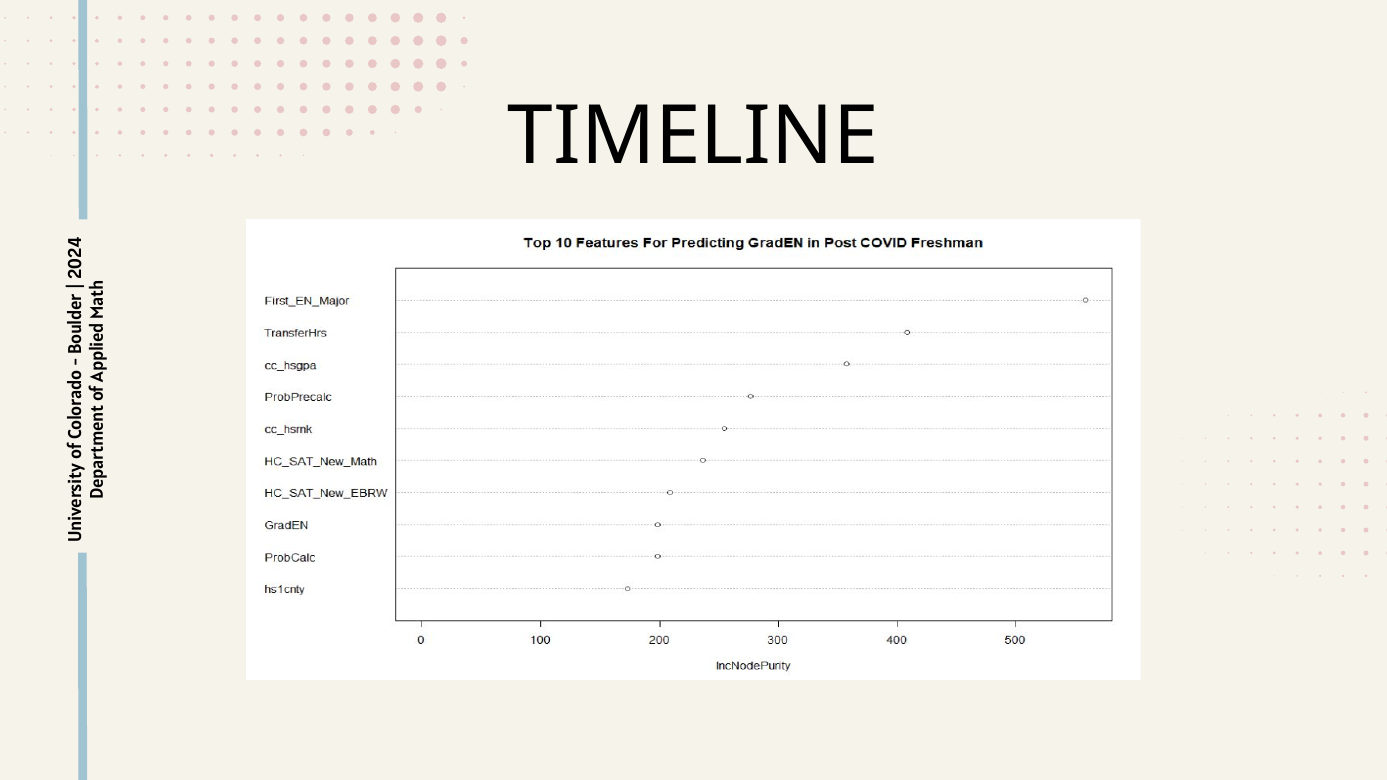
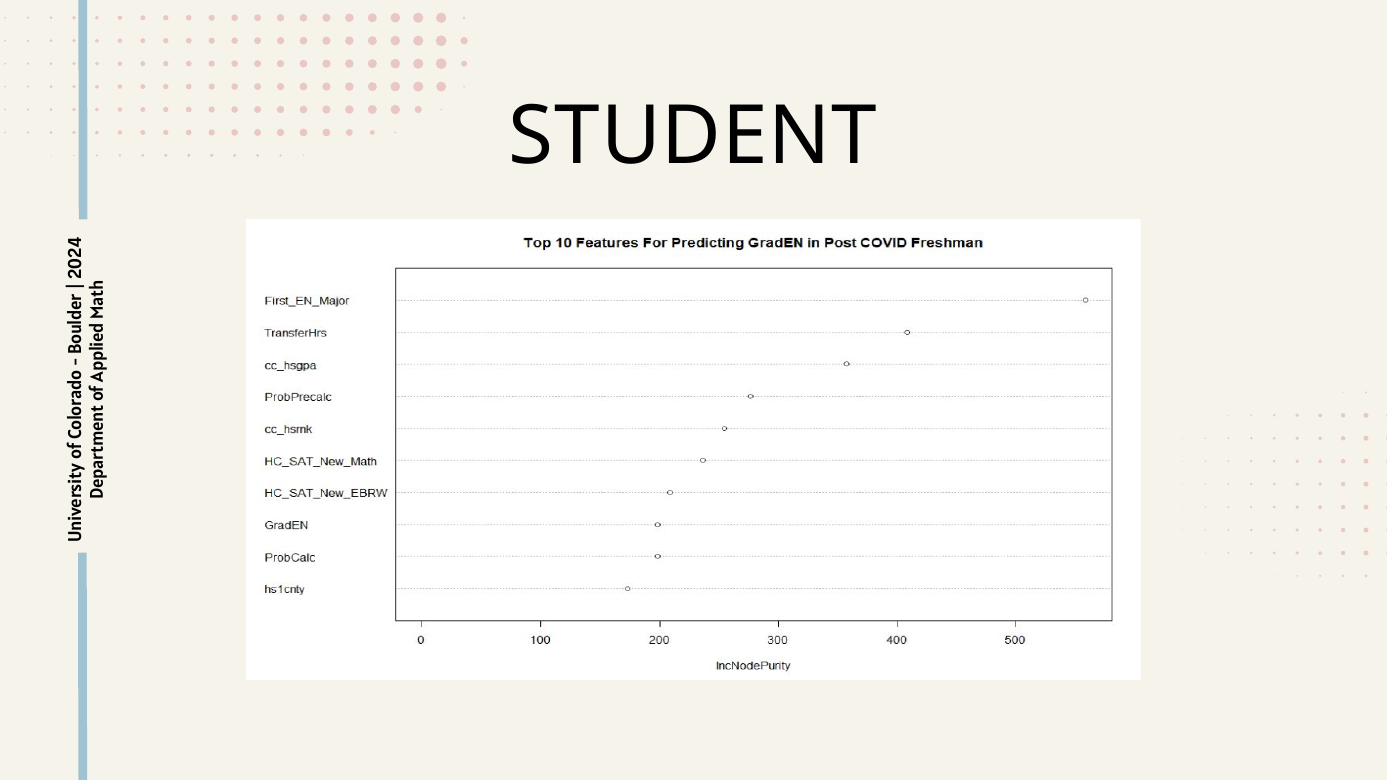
TIMELINE: TIMELINE -> STUDENT
